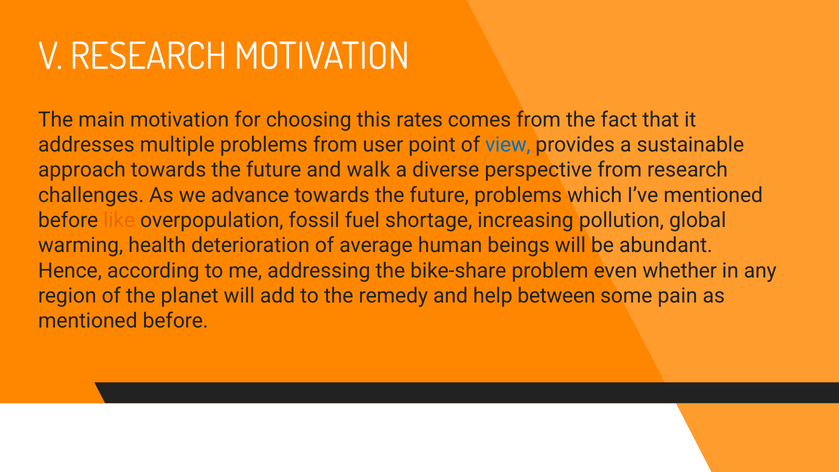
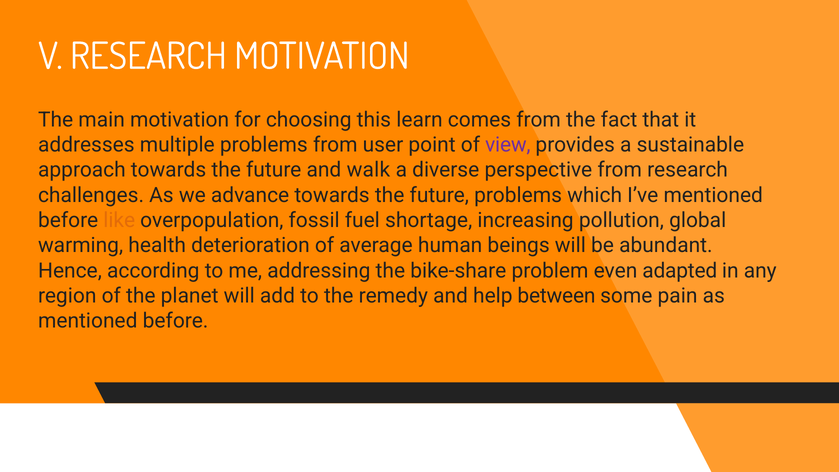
rates: rates -> learn
view colour: blue -> purple
whether: whether -> adapted
